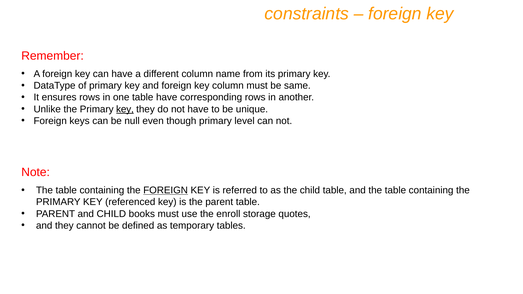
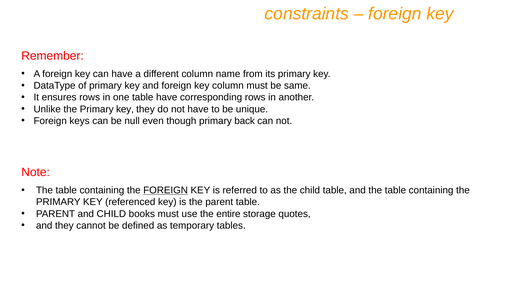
key at (125, 109) underline: present -> none
level: level -> back
enroll: enroll -> entire
